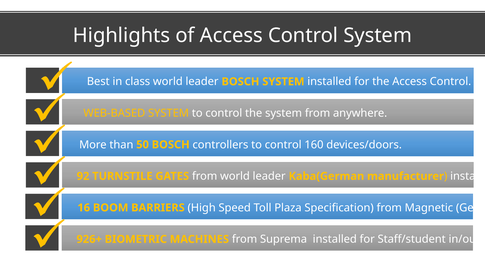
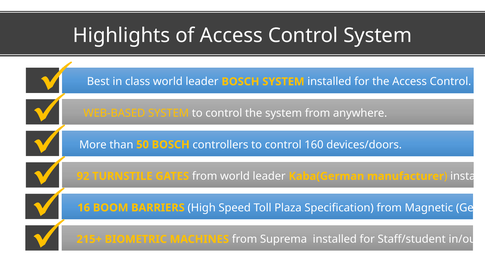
926+: 926+ -> 215+
